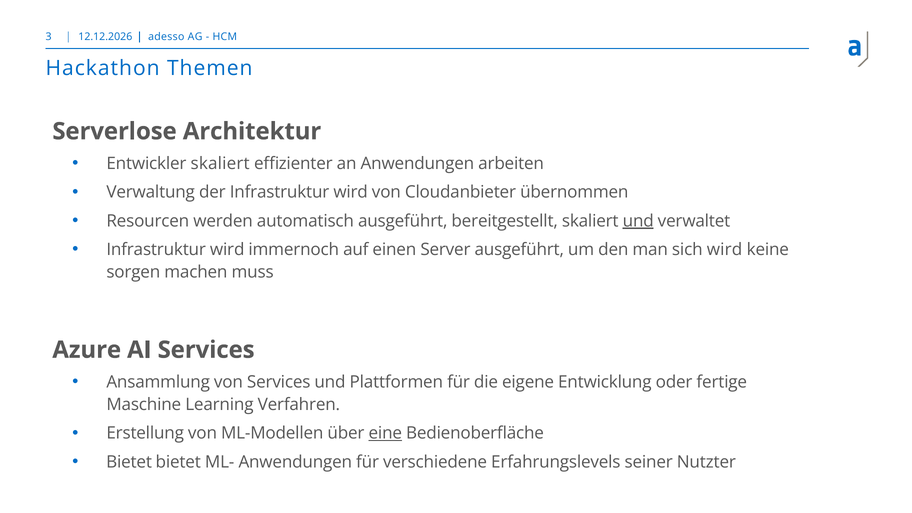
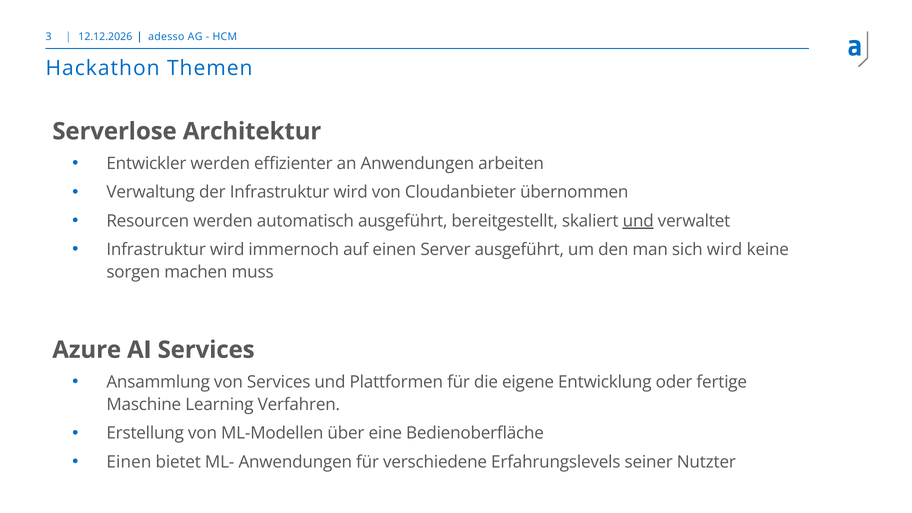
Entwickler skaliert: skaliert -> werden
eine underline: present -> none
Bietet at (129, 462): Bietet -> Einen
